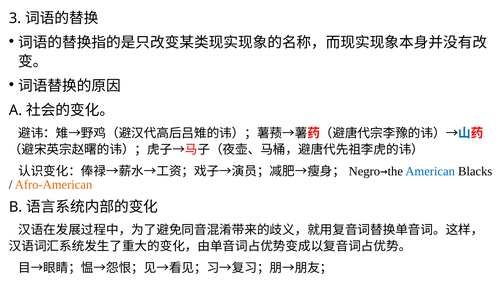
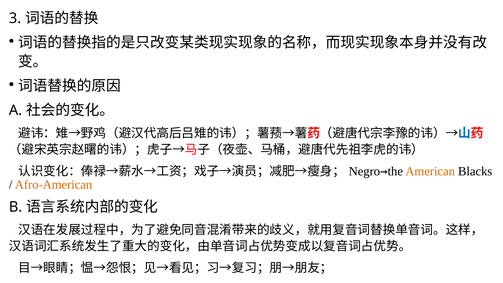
American colour: blue -> orange
